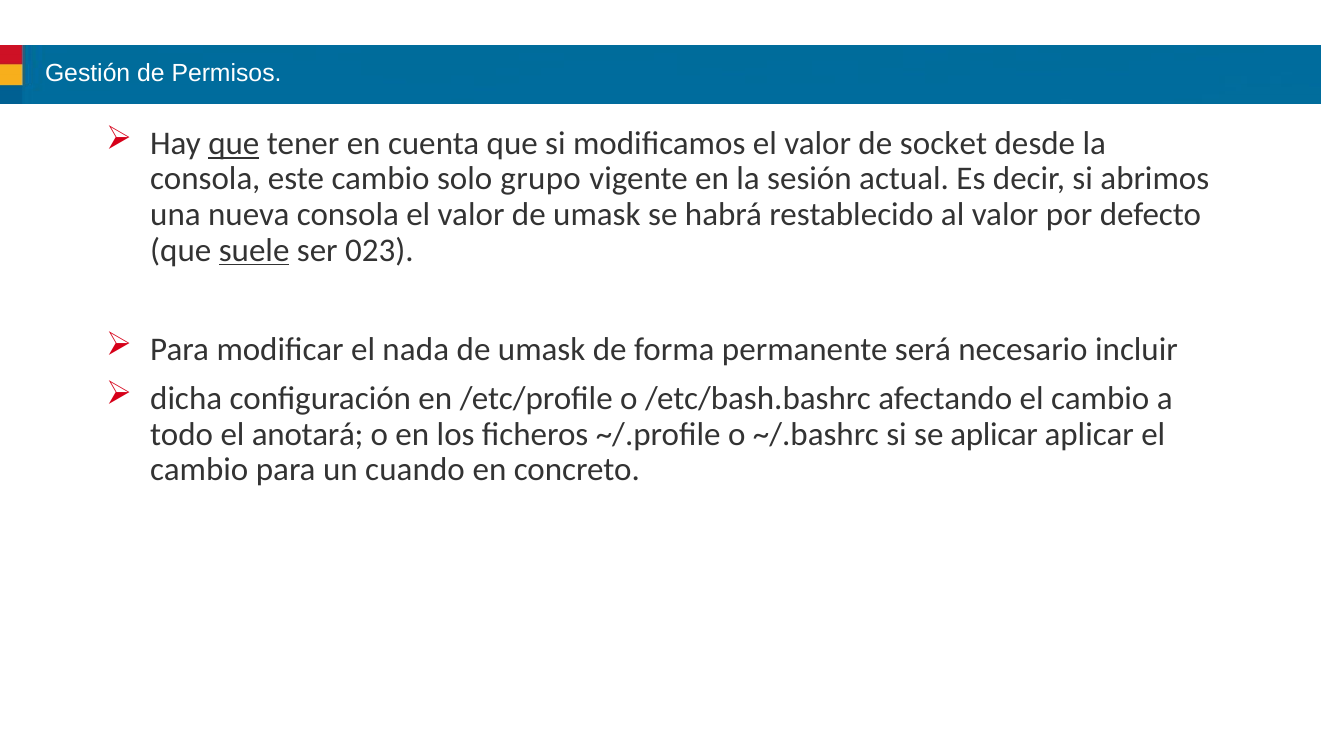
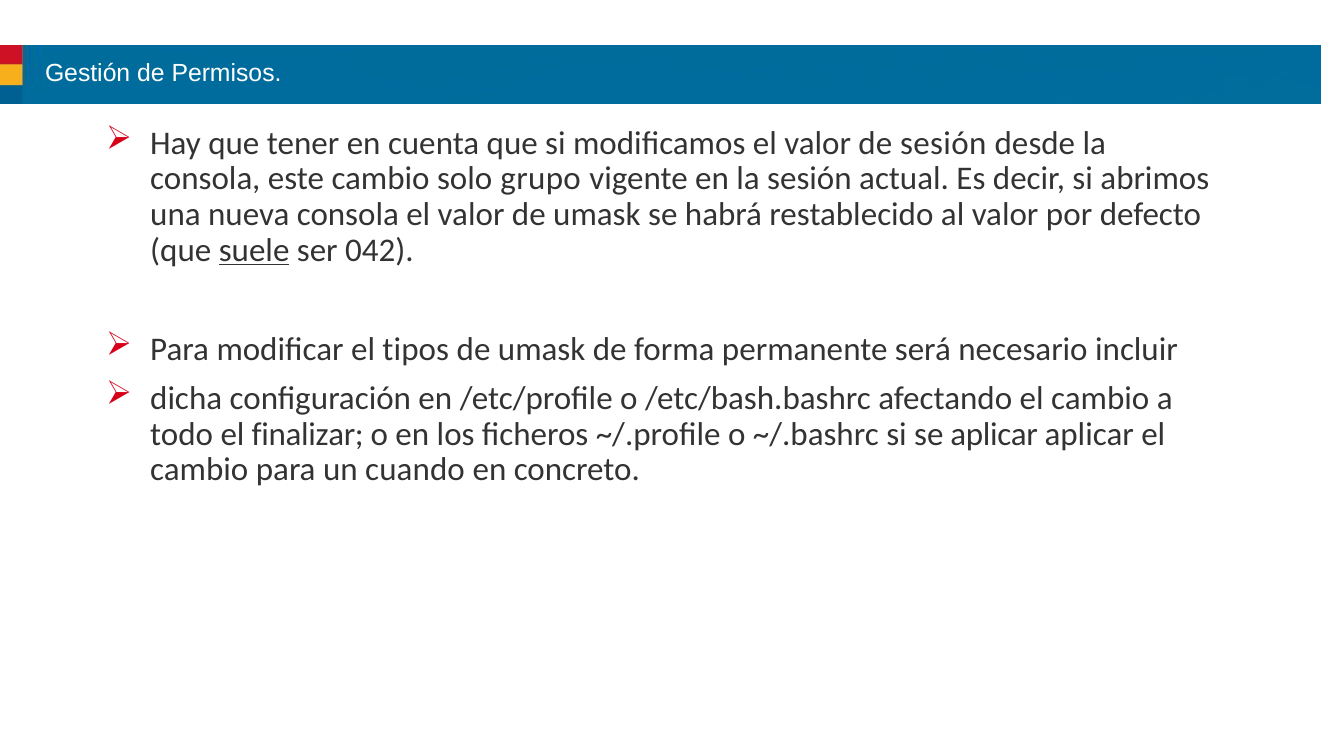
que at (234, 143) underline: present -> none
de socket: socket -> sesión
023: 023 -> 042
nada: nada -> tipos
anotará: anotará -> finalizar
